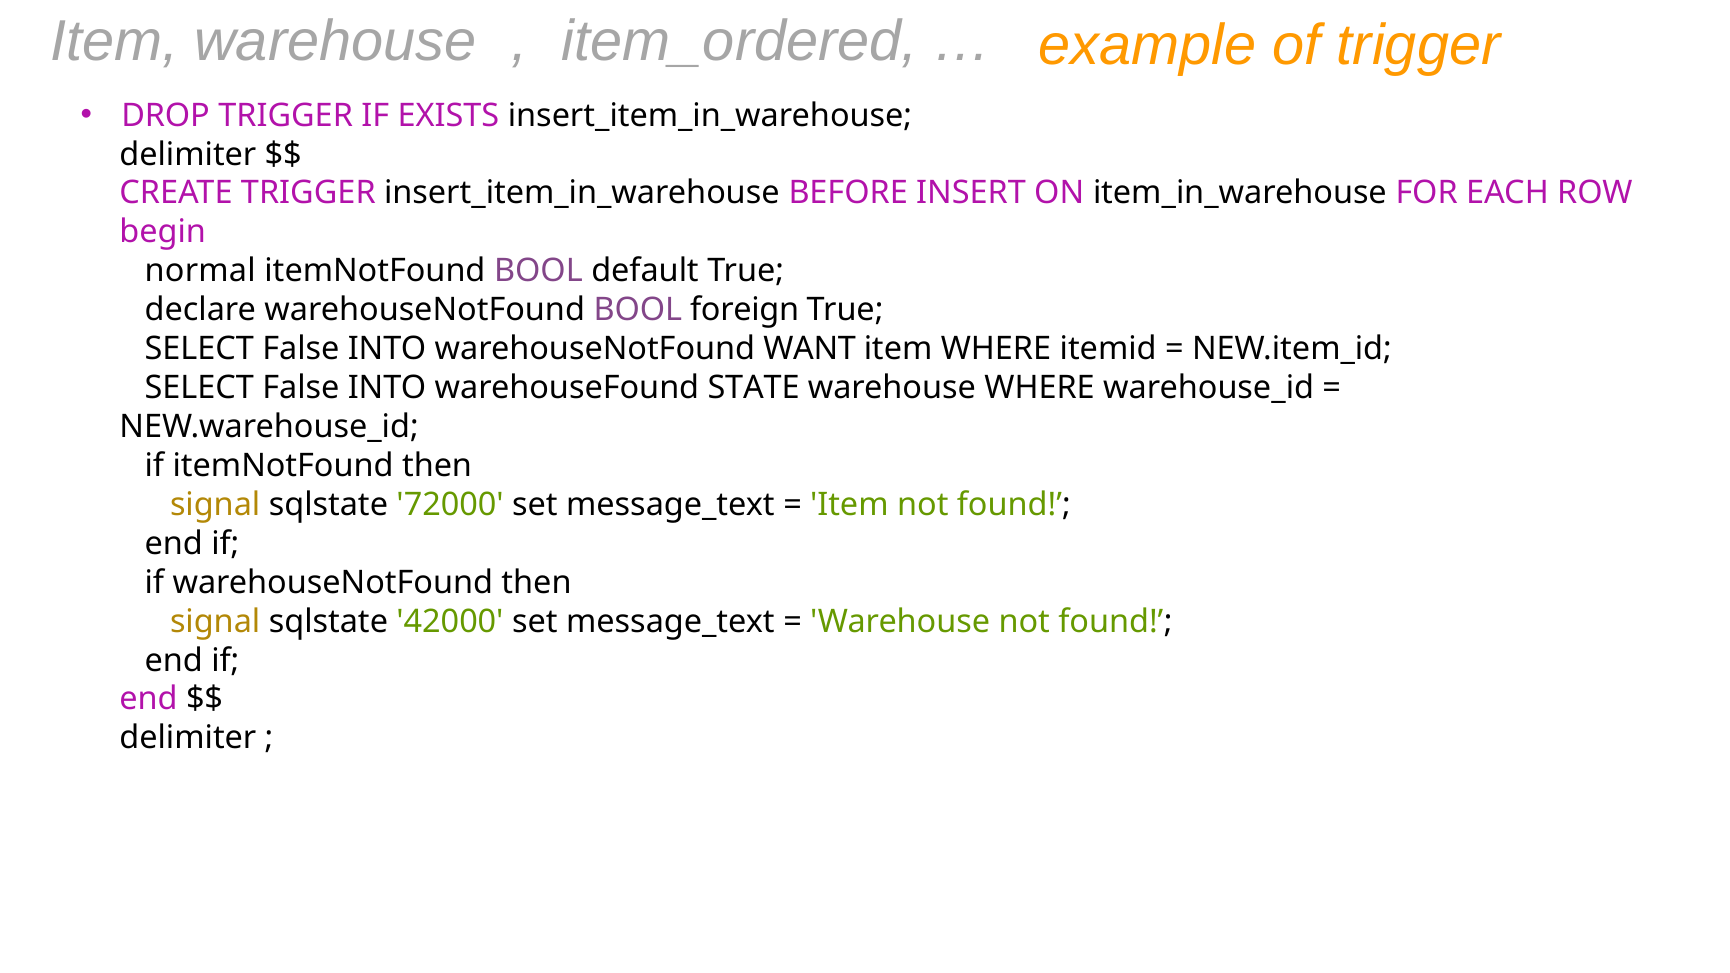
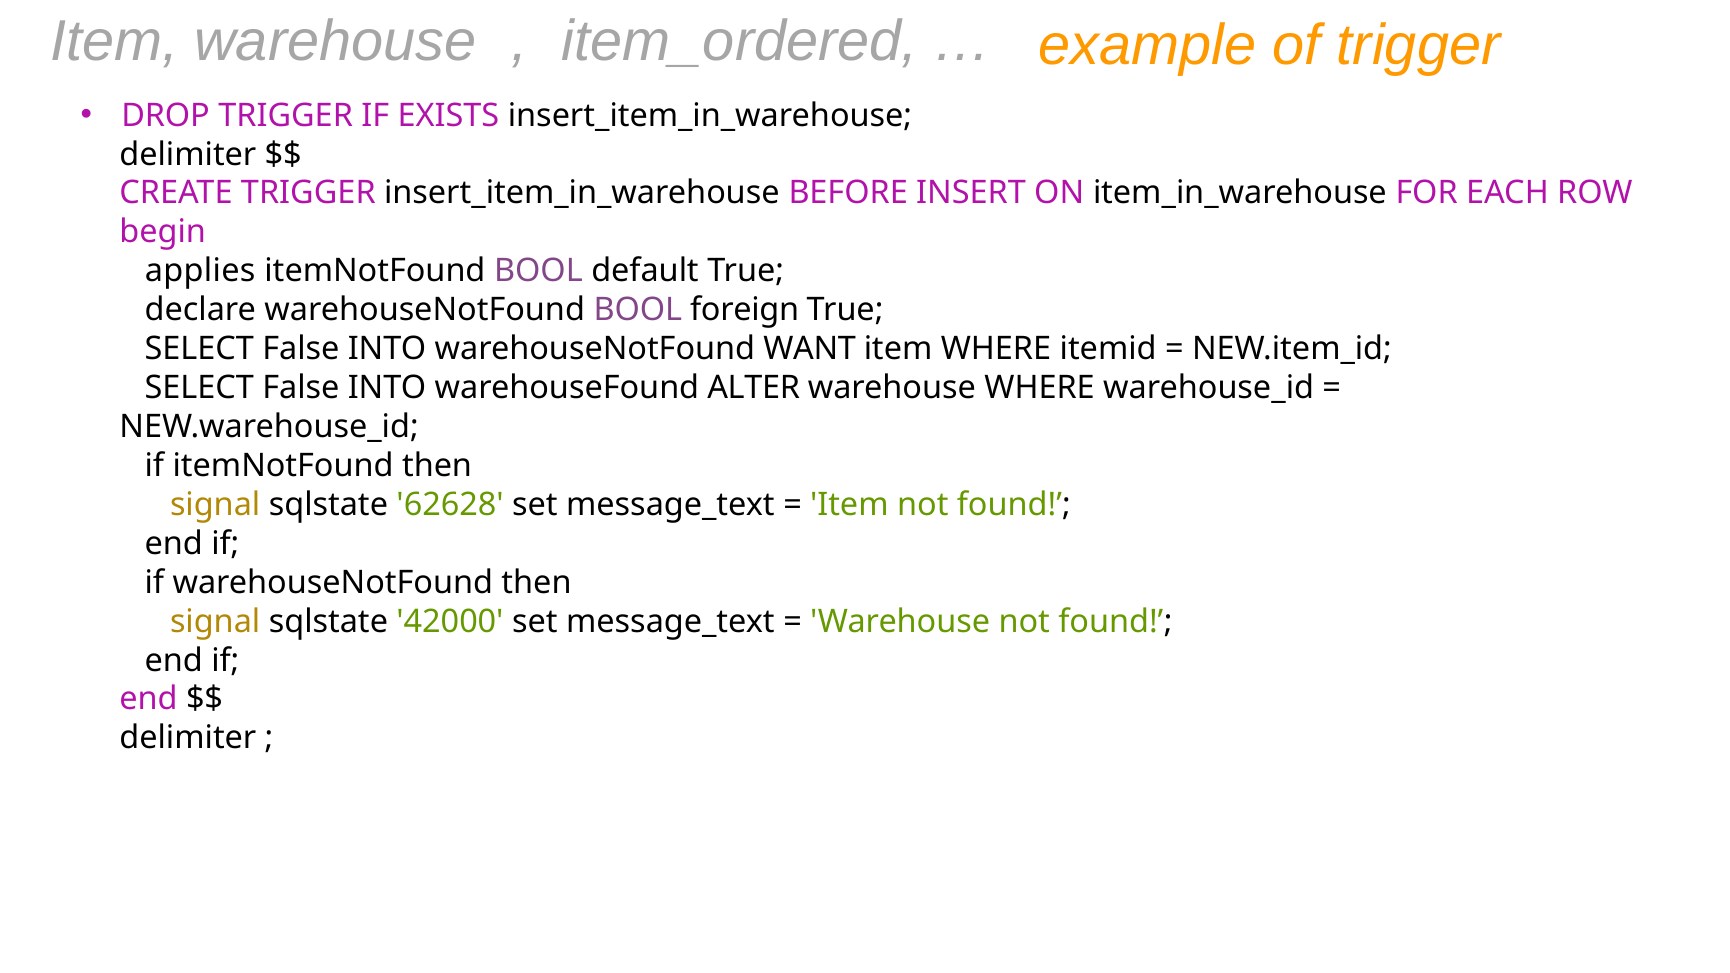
normal: normal -> applies
STATE: STATE -> ALTER
72000: 72000 -> 62628
